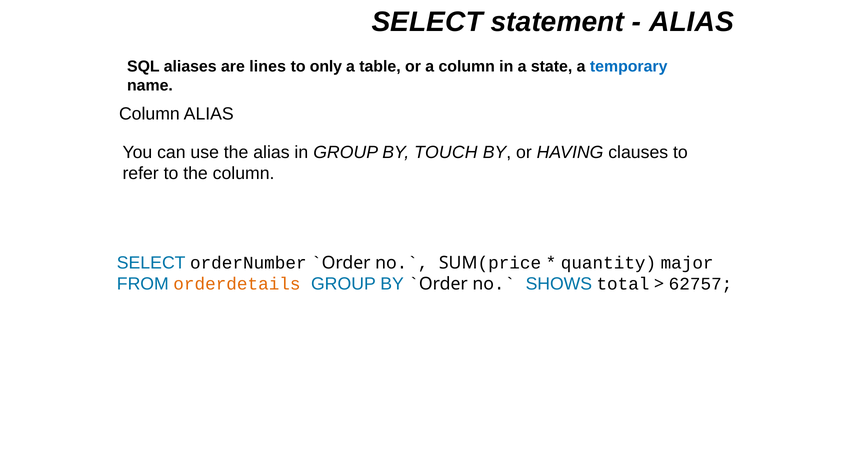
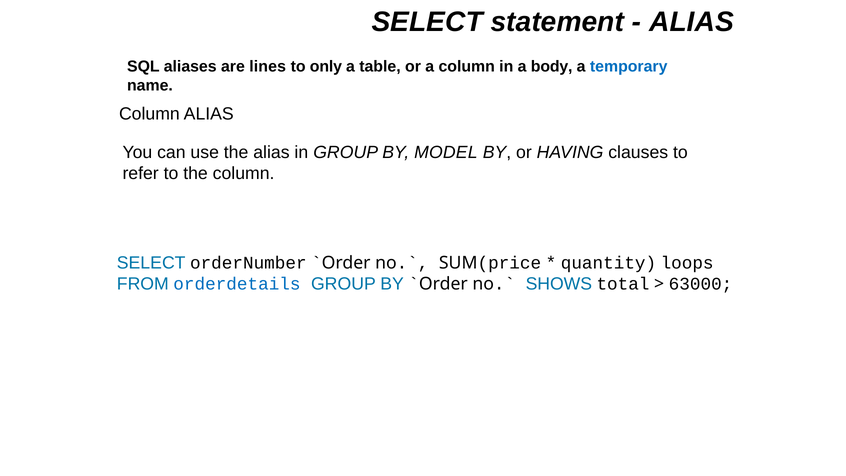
state: state -> body
TOUCH: TOUCH -> MODEL
major: major -> loops
orderdetails colour: orange -> blue
62757: 62757 -> 63000
